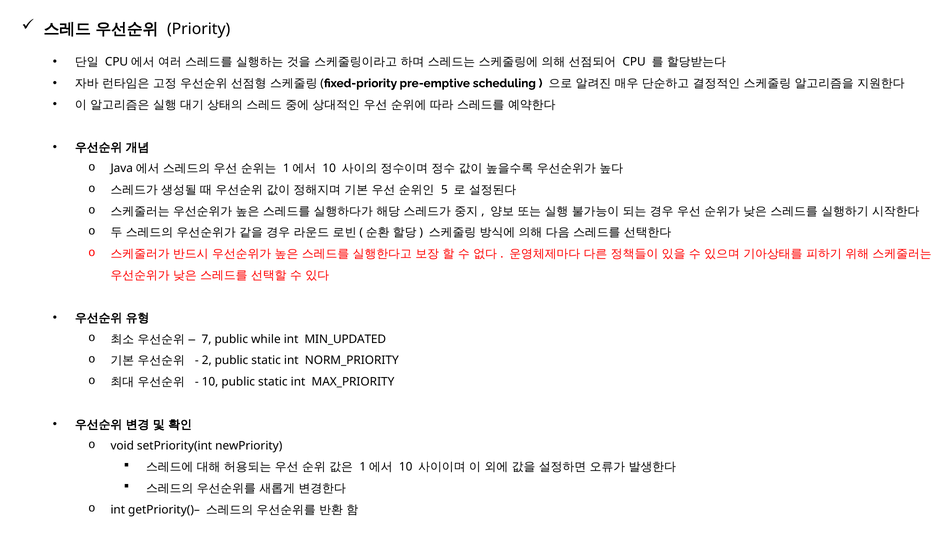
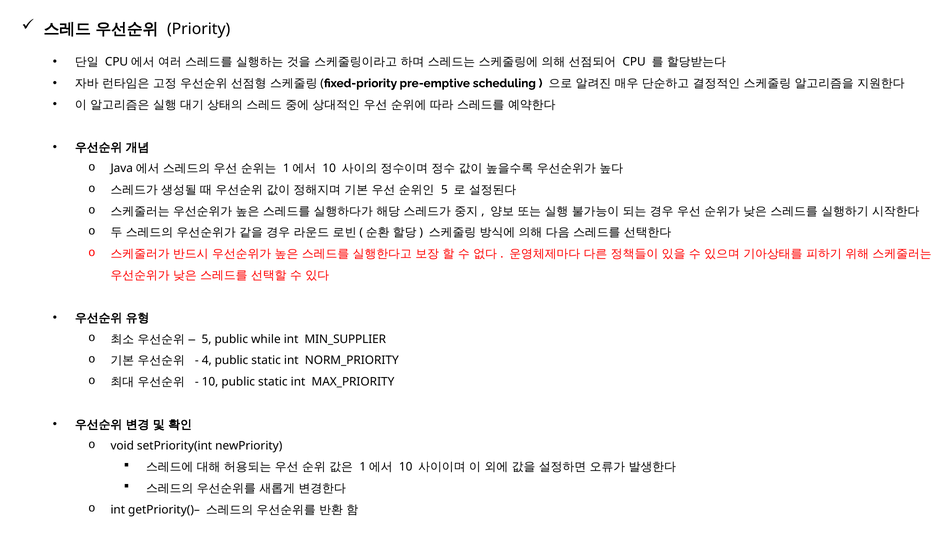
7 at (206, 339): 7 -> 5
MIN_UPDATED: MIN_UPDATED -> MIN_SUPPLIER
2: 2 -> 4
